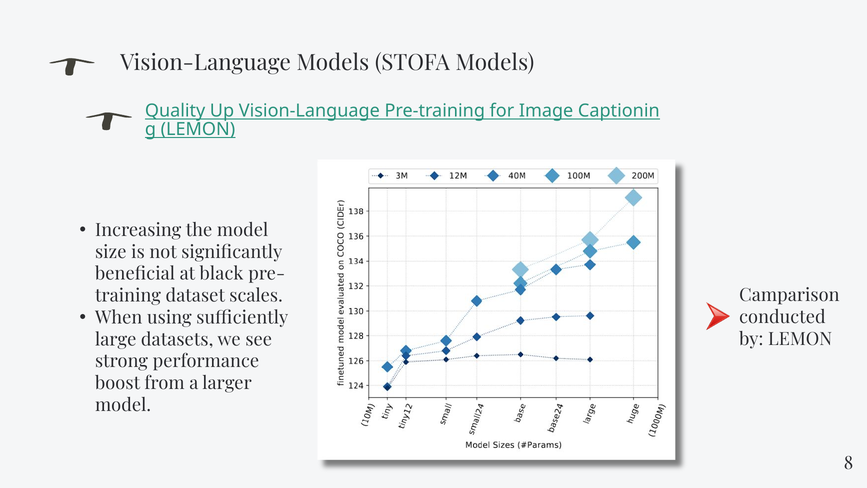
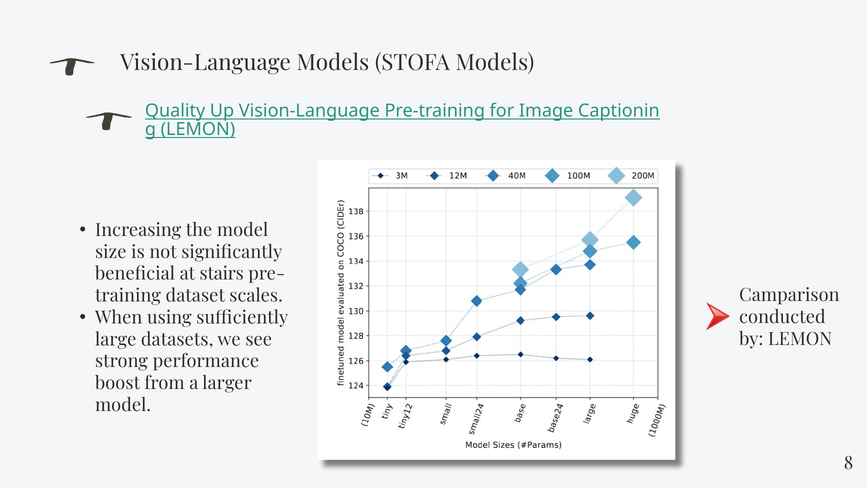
black: black -> stairs
